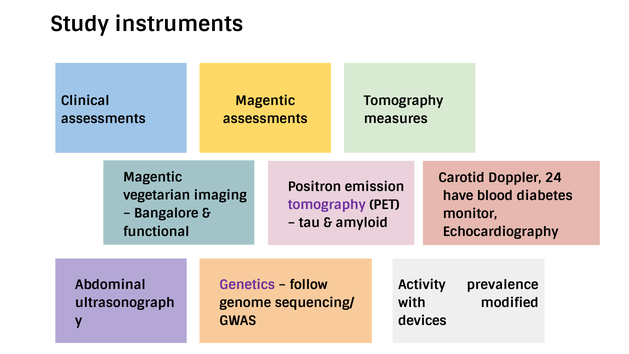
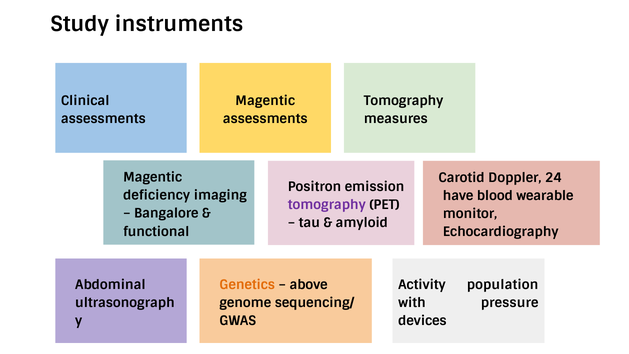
vegetarian: vegetarian -> deficiency
diabetes: diabetes -> wearable
Genetics colour: purple -> orange
follow: follow -> above
prevalence: prevalence -> population
modified: modified -> pressure
